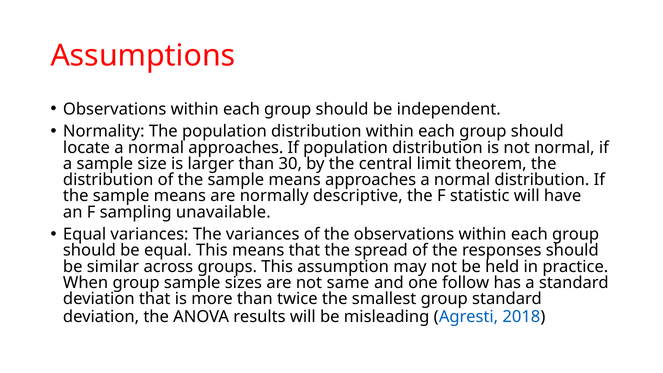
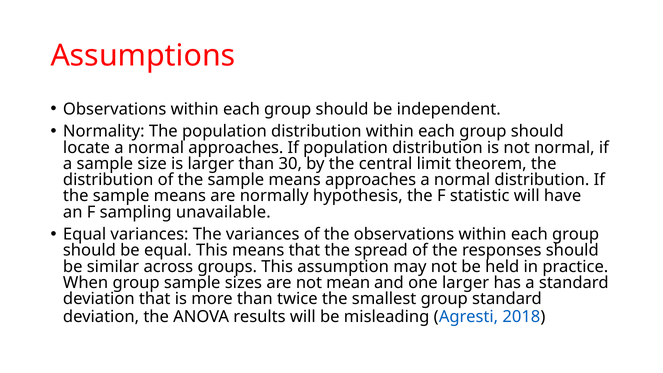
descriptive: descriptive -> hypothesis
same: same -> mean
one follow: follow -> larger
